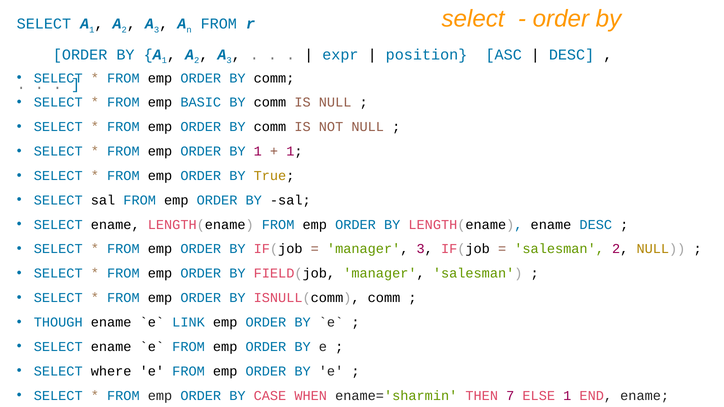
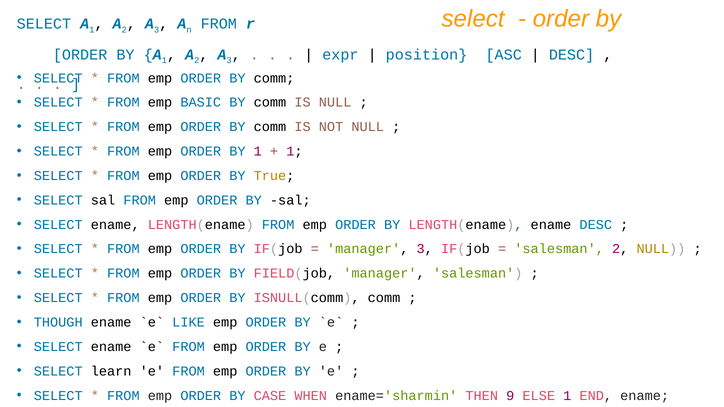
LINK: LINK -> LIKE
where: where -> learn
7: 7 -> 9
